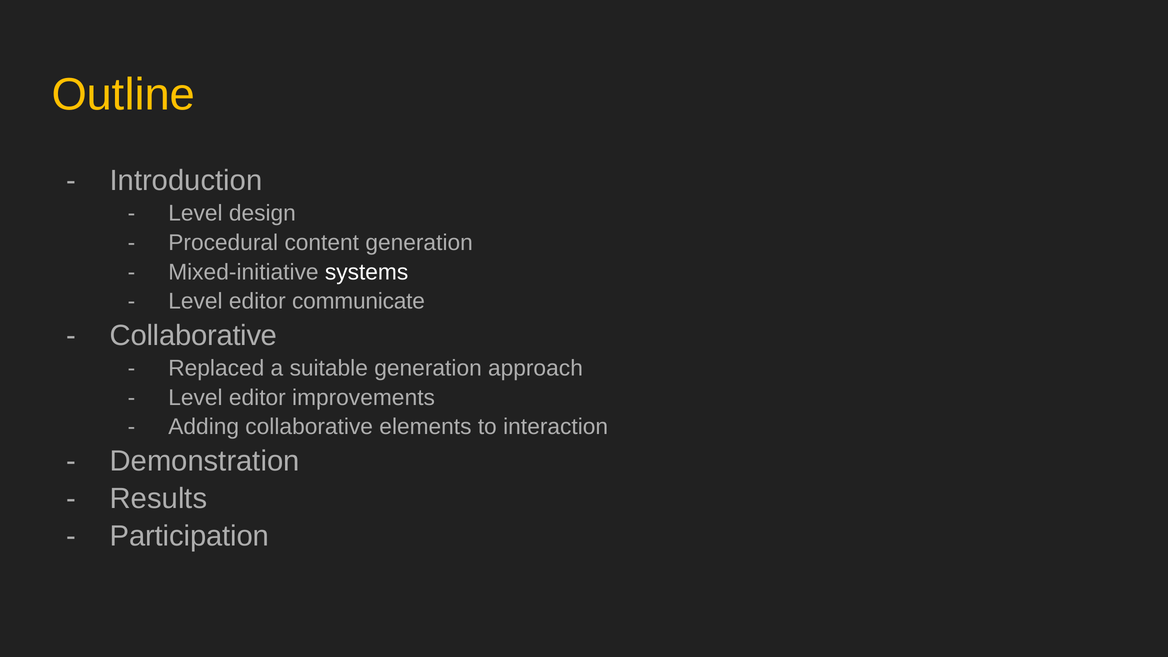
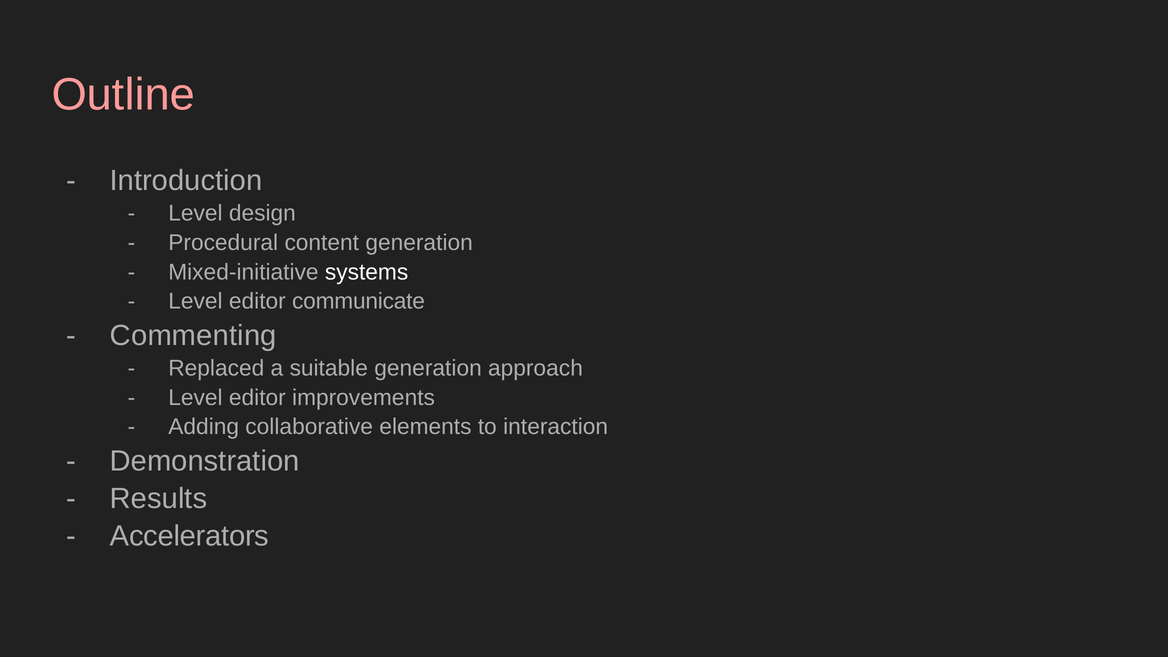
Outline colour: yellow -> pink
Collaborative at (194, 336): Collaborative -> Commenting
Participation: Participation -> Accelerators
